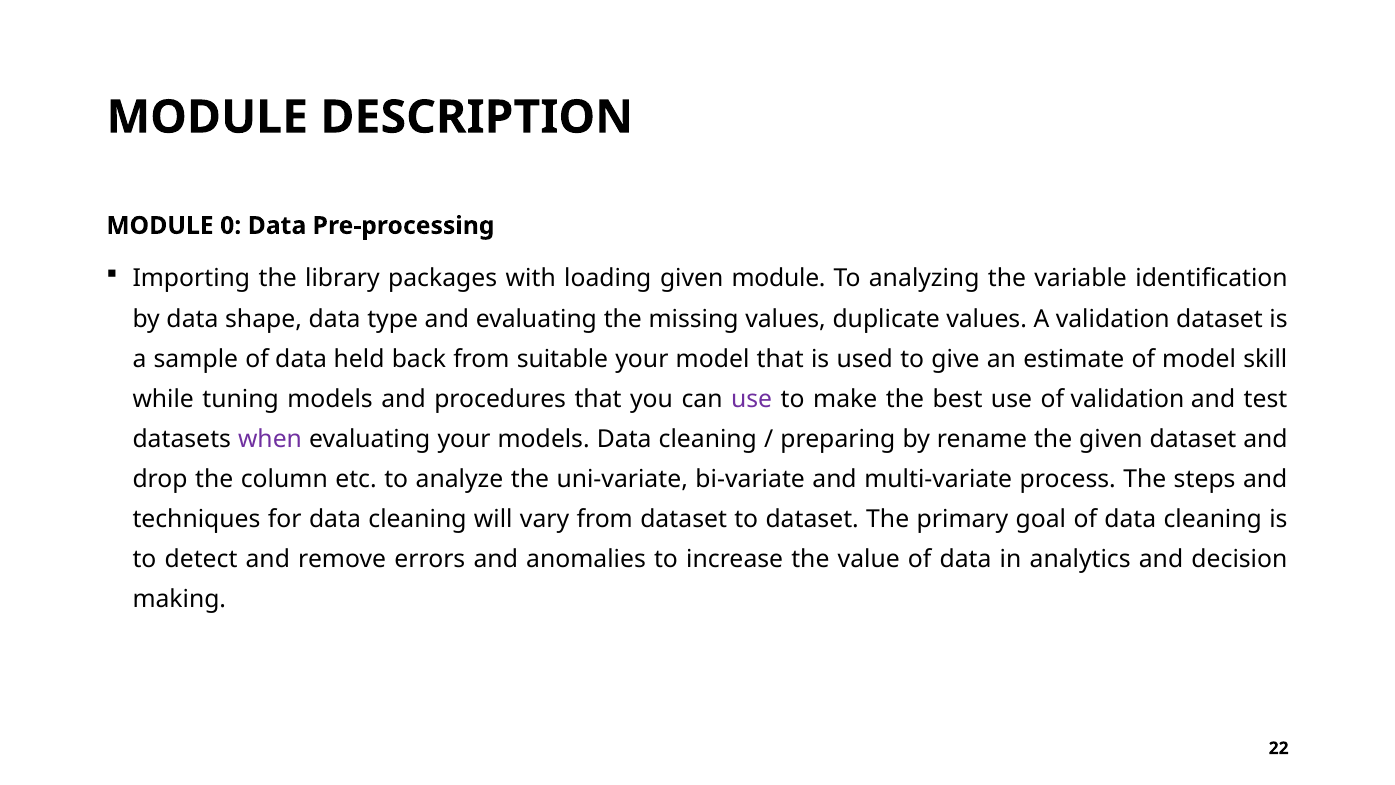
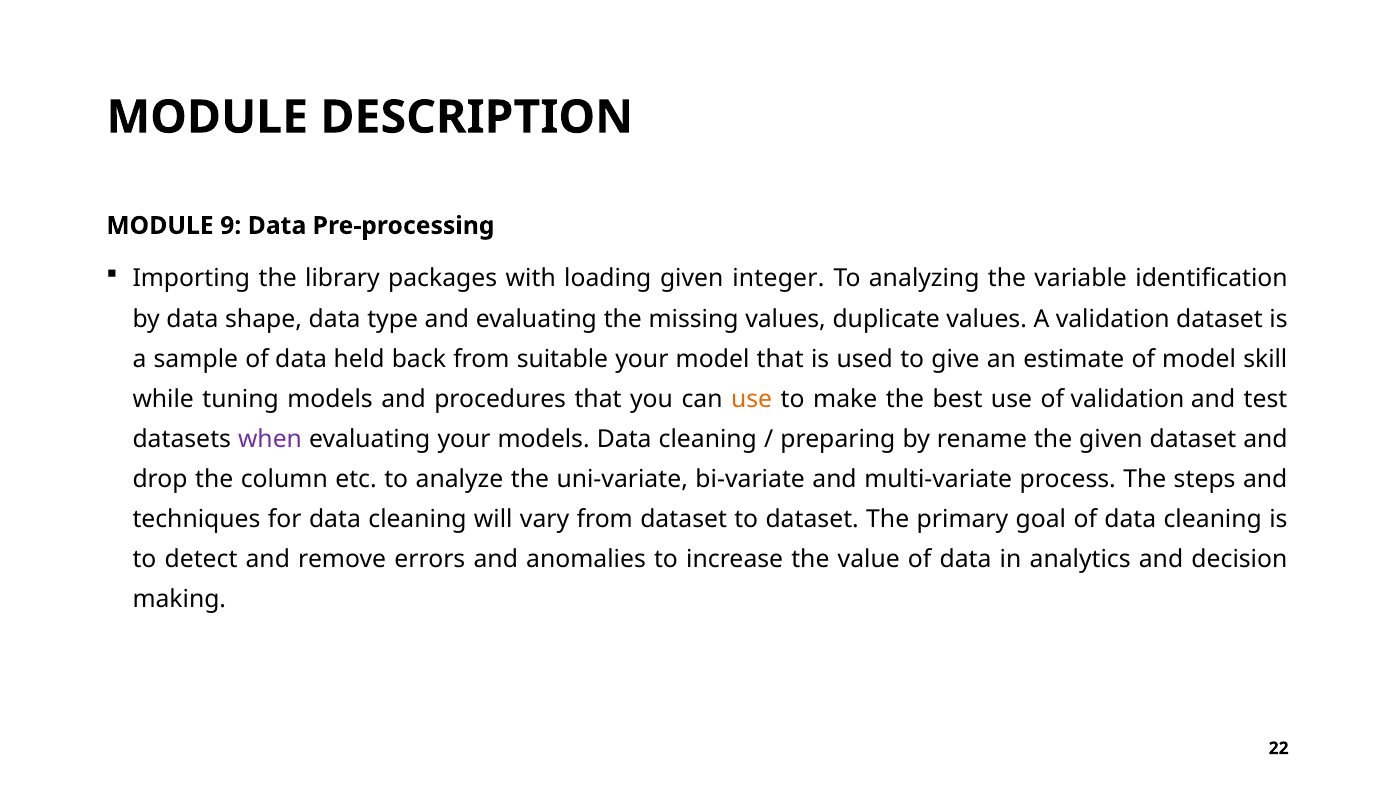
0: 0 -> 9
given module: module -> integer
use at (752, 399) colour: purple -> orange
